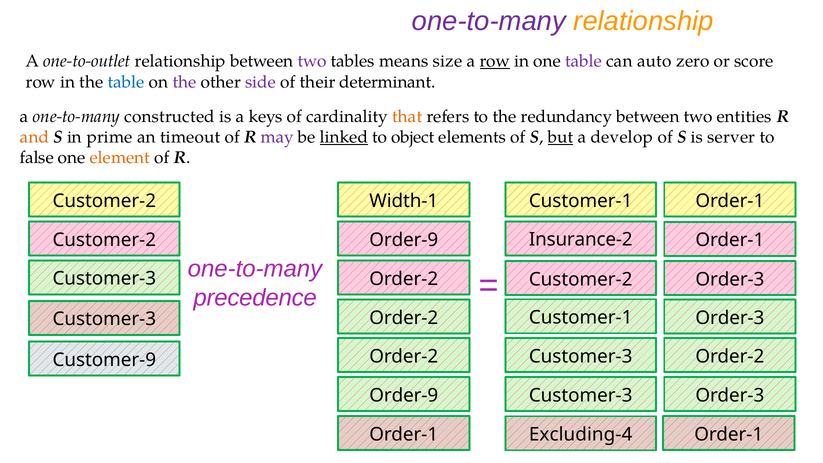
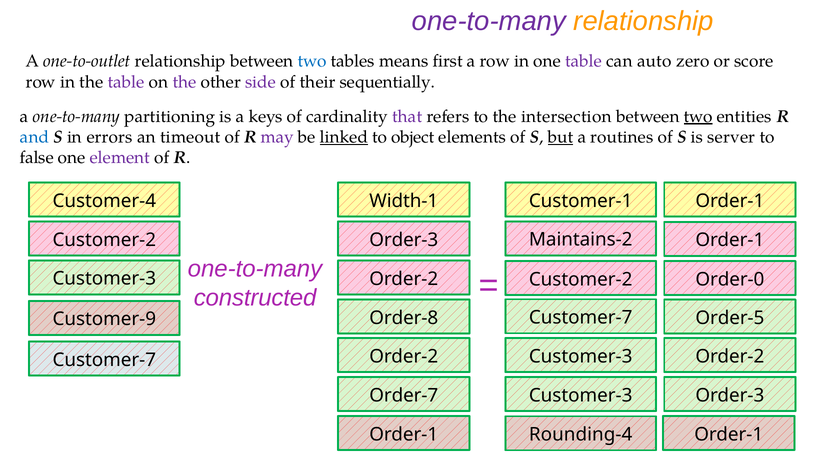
two at (312, 61) colour: purple -> blue
size: size -> first
row at (495, 61) underline: present -> none
table at (126, 82) colour: blue -> purple
determinant: determinant -> sequentially
constructed: constructed -> partitioning
that colour: orange -> purple
redundancy: redundancy -> intersection
two at (698, 116) underline: none -> present
and colour: orange -> blue
prime: prime -> errors
develop: develop -> routines
element colour: orange -> purple
Customer-2 at (104, 201): Customer-2 -> Customer-4
Insurance-2: Insurance-2 -> Maintains-2
Customer-2 Order-9: Order-9 -> Order-3
Order-3 at (730, 279): Order-3 -> Order-0
precedence: precedence -> constructed
Customer-1 at (581, 318): Customer-1 -> Customer-7
Order-2 at (404, 318): Order-2 -> Order-8
Order-3 at (730, 318): Order-3 -> Order-5
Customer-3 at (104, 319): Customer-3 -> Customer-9
Customer-9 at (104, 360): Customer-9 -> Customer-7
Order-9 at (404, 395): Order-9 -> Order-7
Excluding-4: Excluding-4 -> Rounding-4
